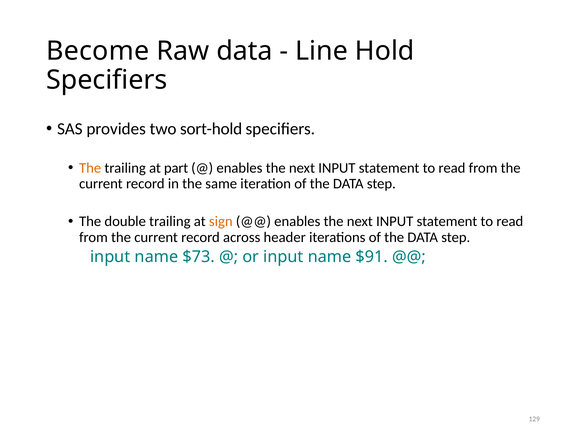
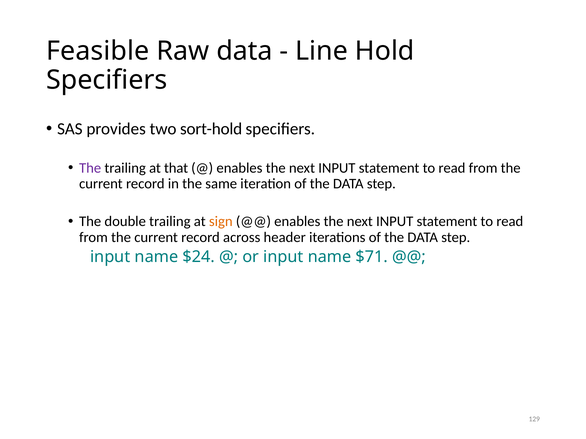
Become: Become -> Feasible
The at (90, 168) colour: orange -> purple
part: part -> that
$73: $73 -> $24
$91: $91 -> $71
